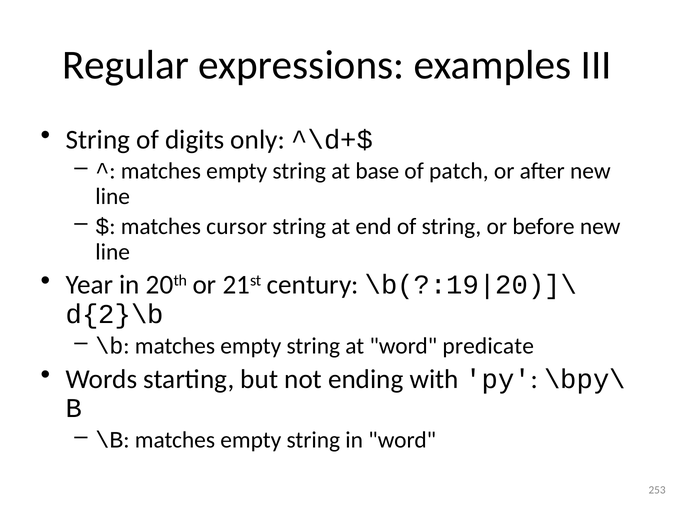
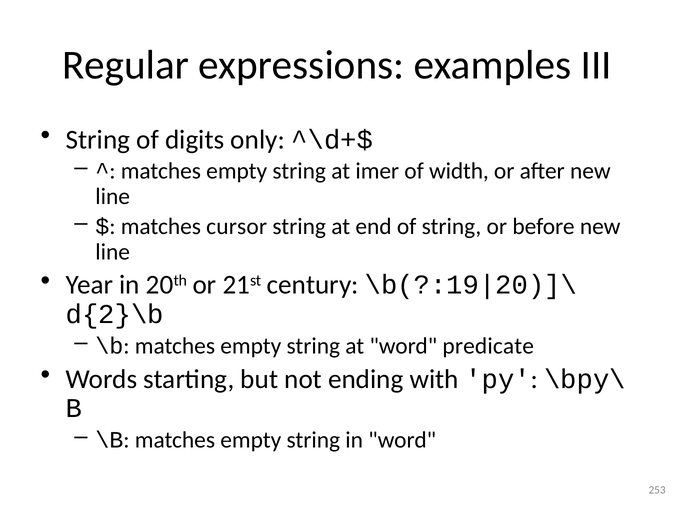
base: base -> imer
patch: patch -> width
